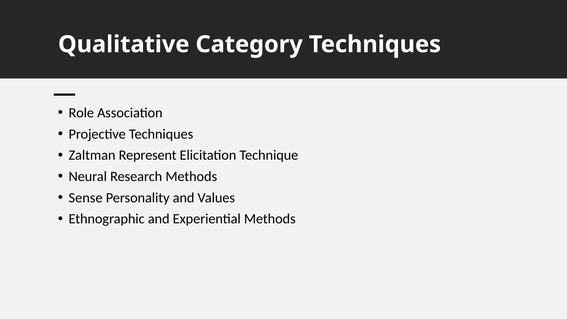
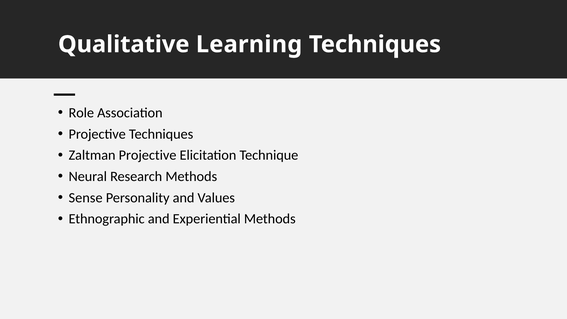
Category: Category -> Learning
Zaltman Represent: Represent -> Projective
